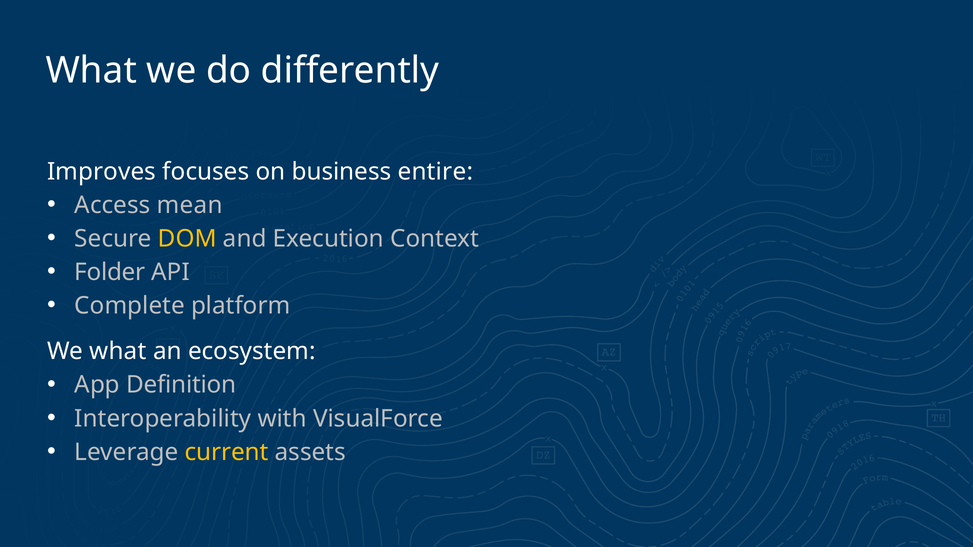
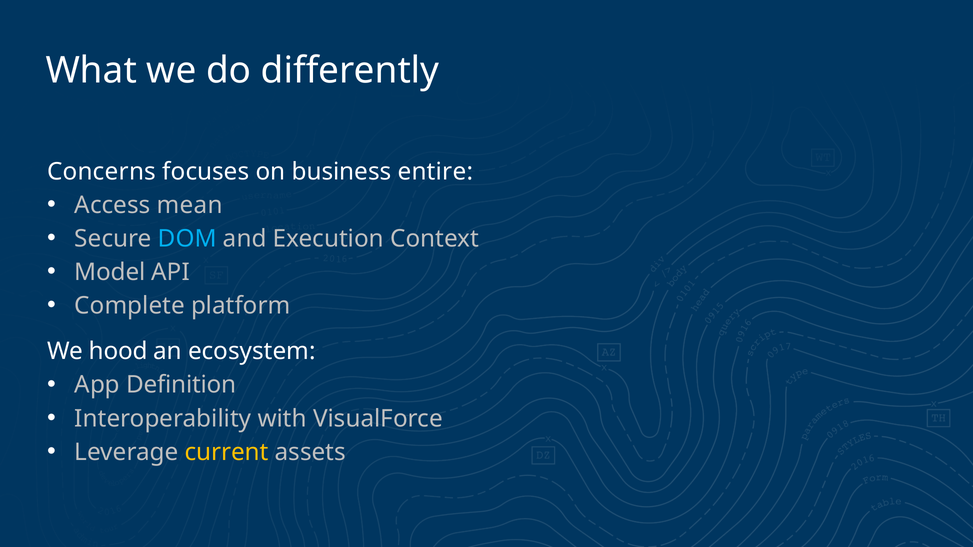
Improves: Improves -> Concerns
DOM colour: yellow -> light blue
Folder: Folder -> Model
We what: what -> hood
